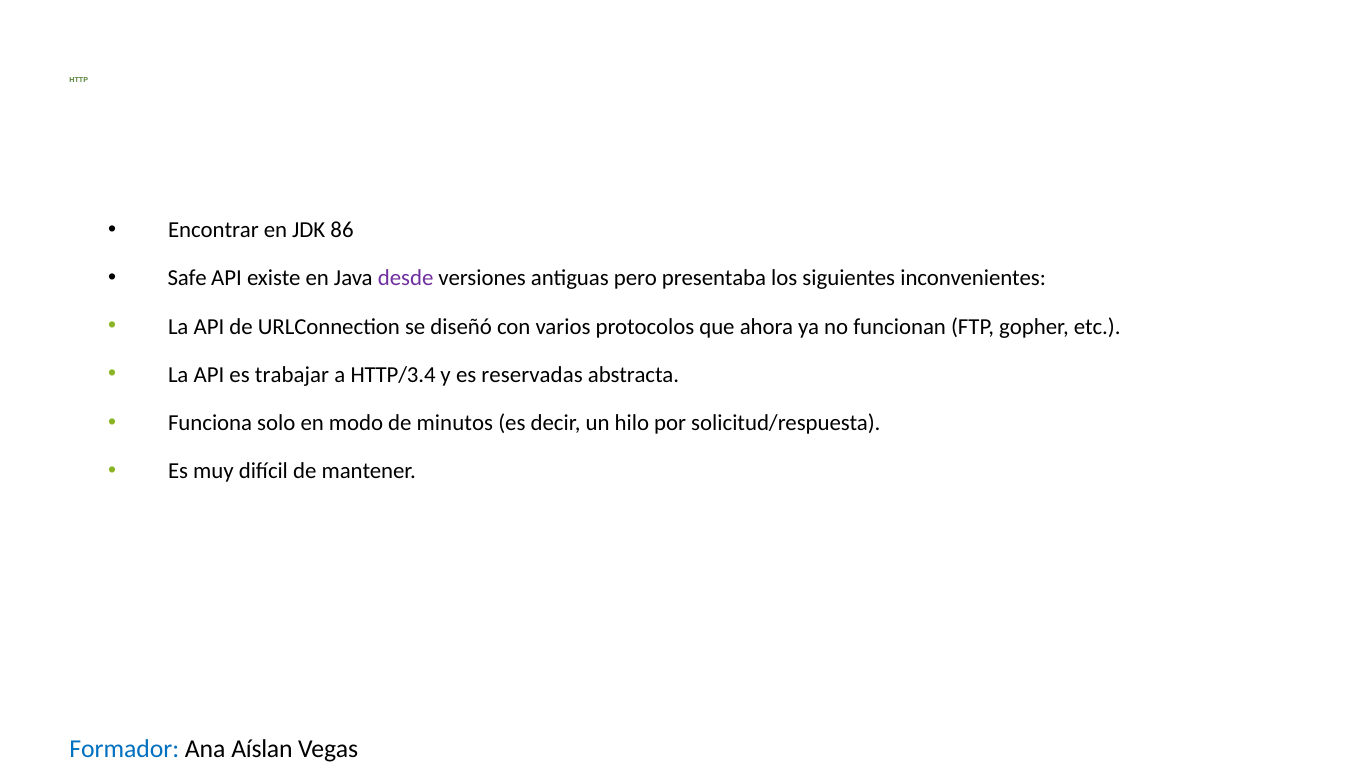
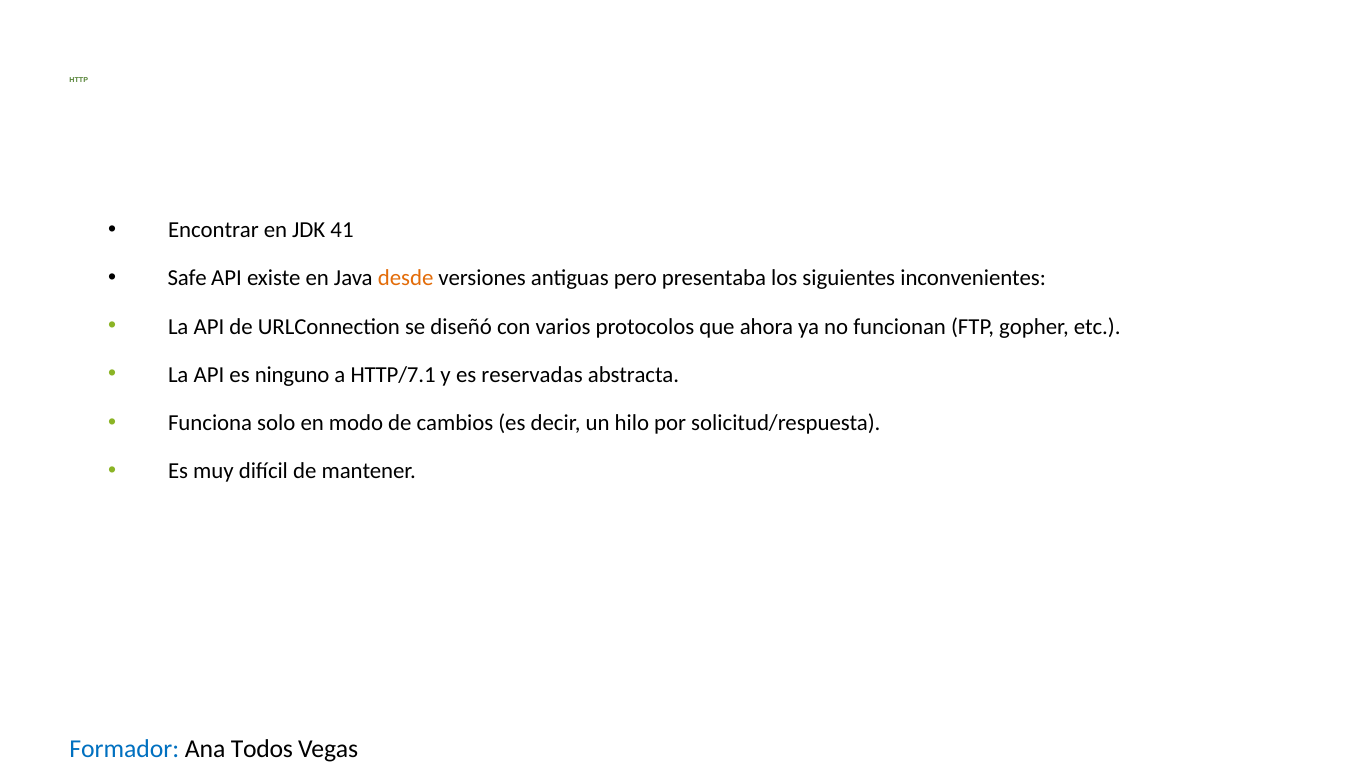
86: 86 -> 41
desde colour: purple -> orange
trabajar: trabajar -> ninguno
HTTP/3.4: HTTP/3.4 -> HTTP/7.1
minutos: minutos -> cambios
Aíslan: Aíslan -> Todos
